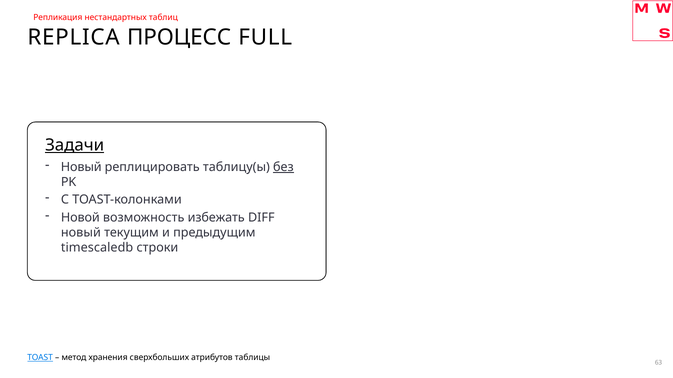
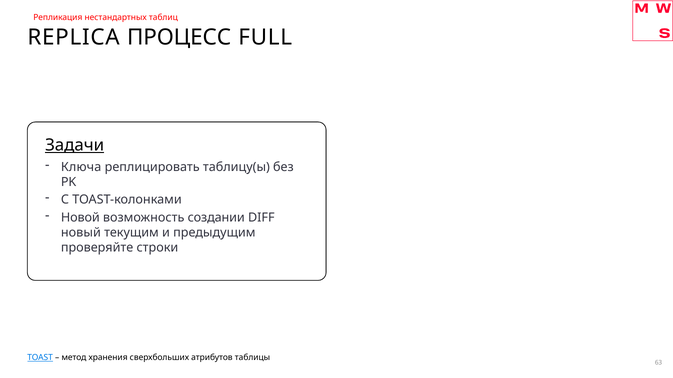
Новый at (81, 167): Новый -> Ключа
без underline: present -> none
избежать: избежать -> создании
timescaledb: timescaledb -> проверяйте
